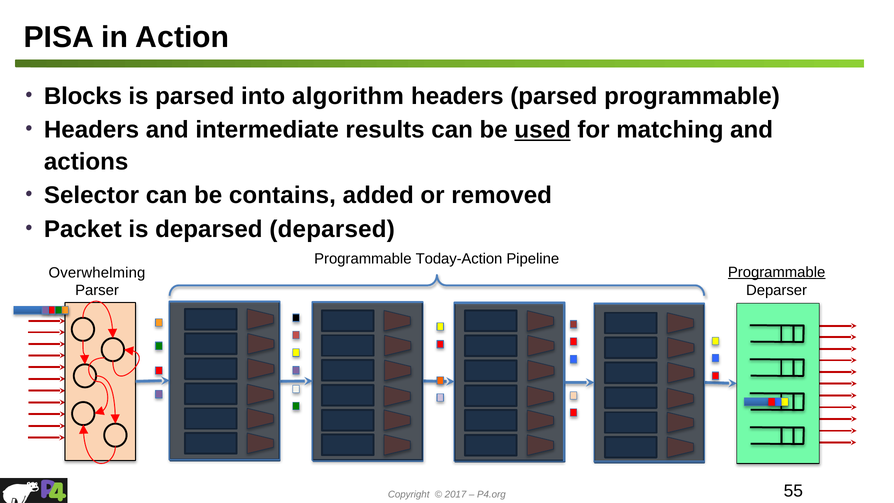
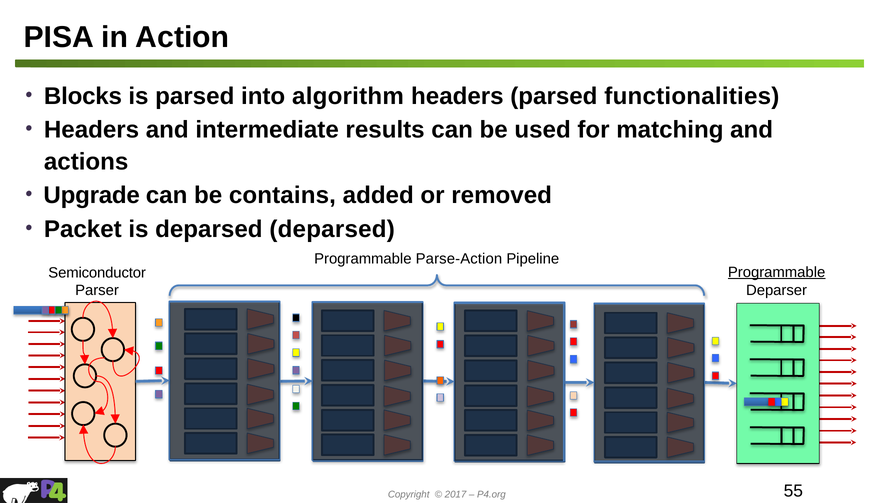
parsed programmable: programmable -> functionalities
used underline: present -> none
Selector: Selector -> Upgrade
Today-Action: Today-Action -> Parse-Action
Overwhelming: Overwhelming -> Semiconductor
